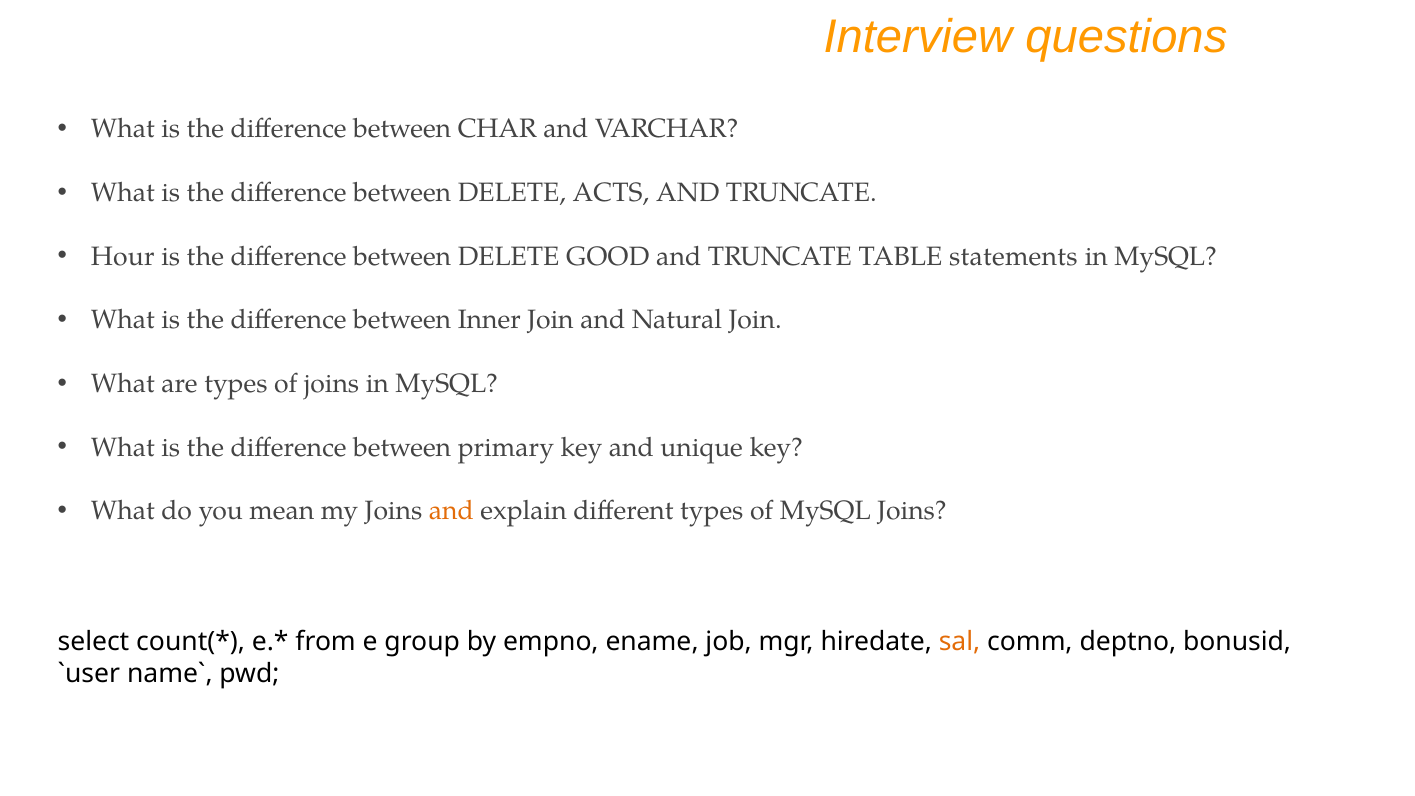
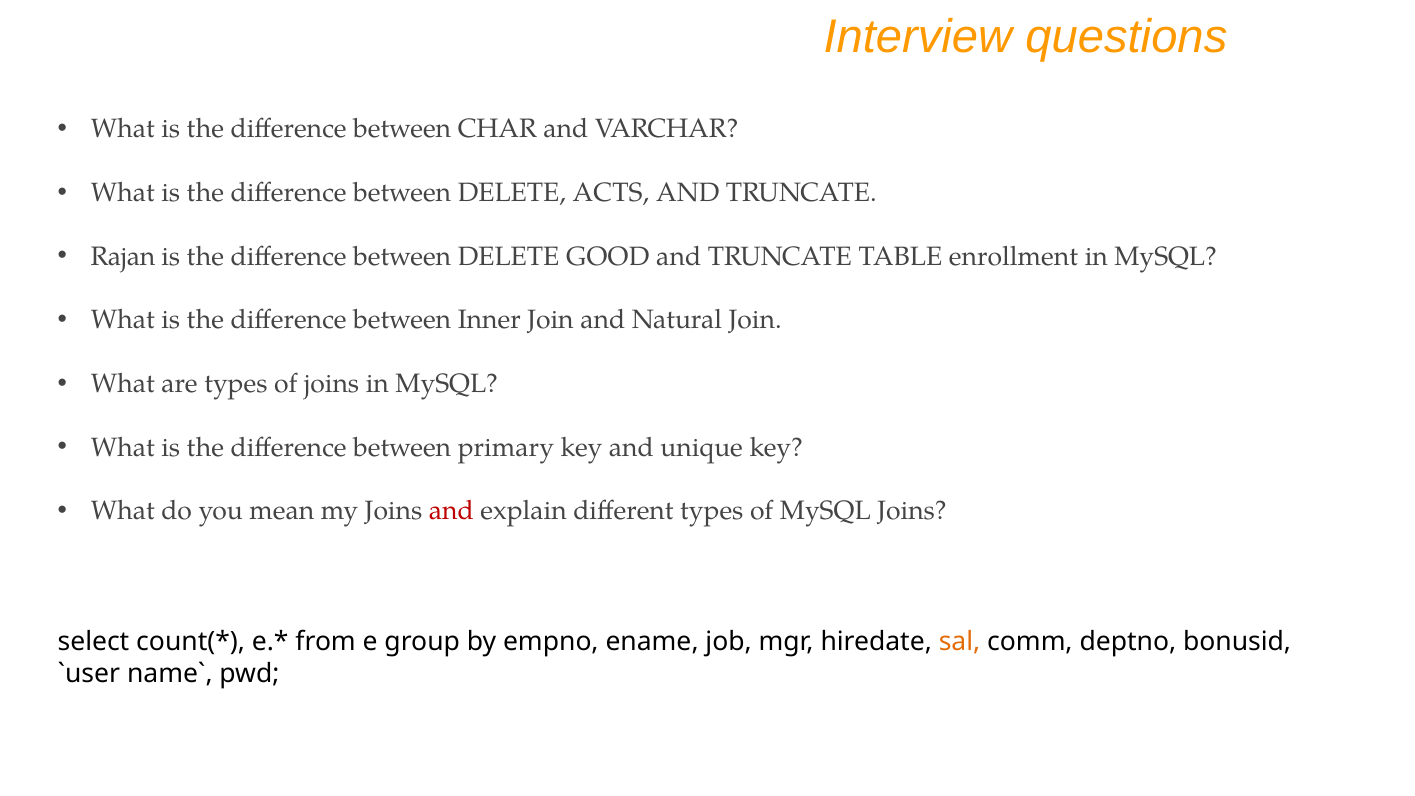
Hour: Hour -> Rajan
statements: statements -> enrollment
and at (451, 511) colour: orange -> red
